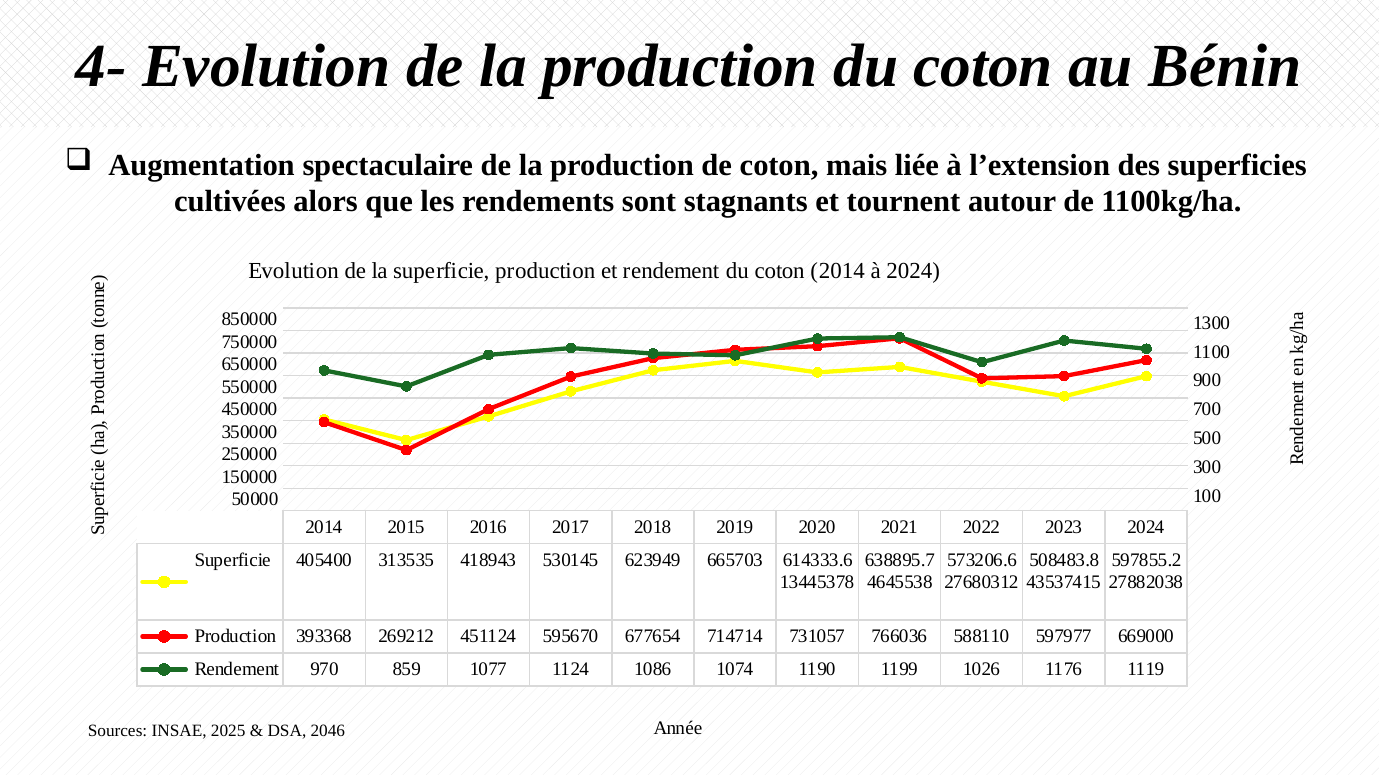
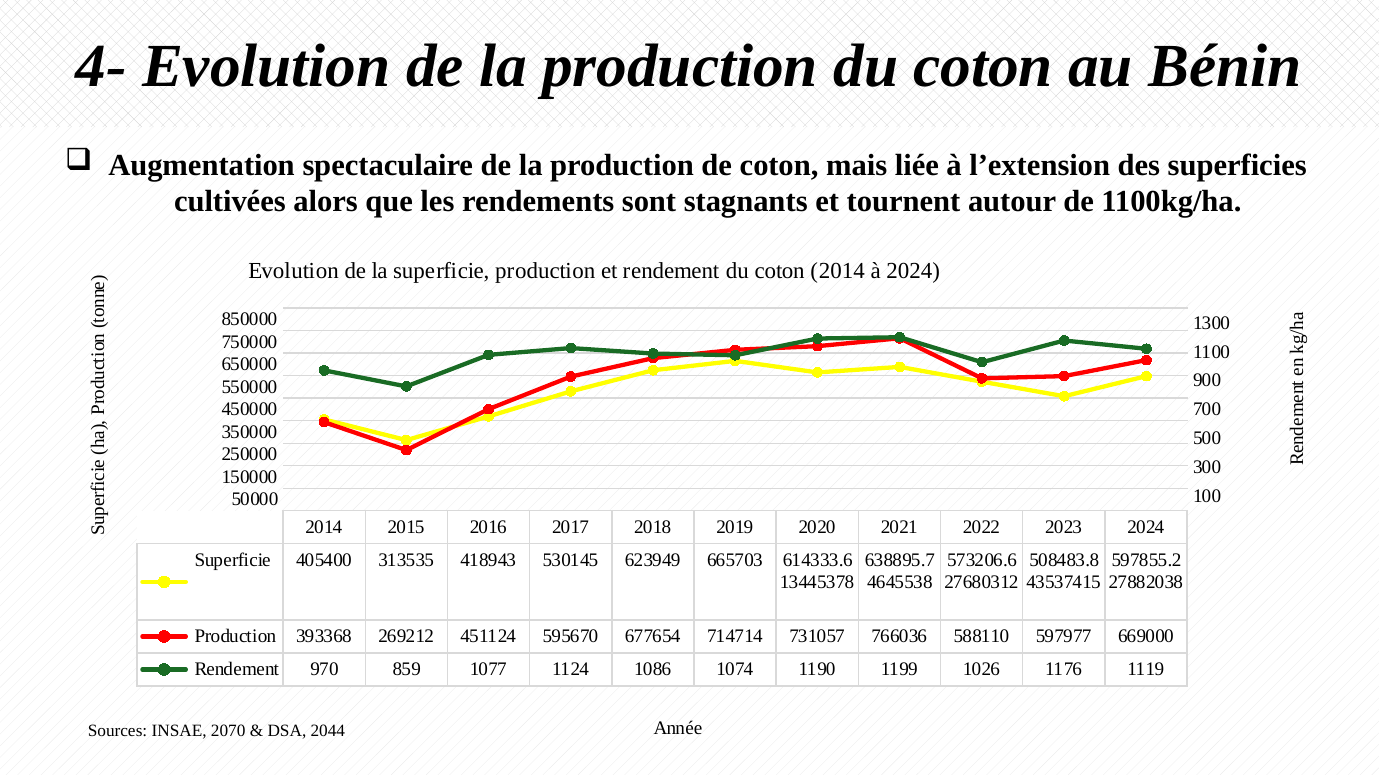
2025: 2025 -> 2070
2046: 2046 -> 2044
